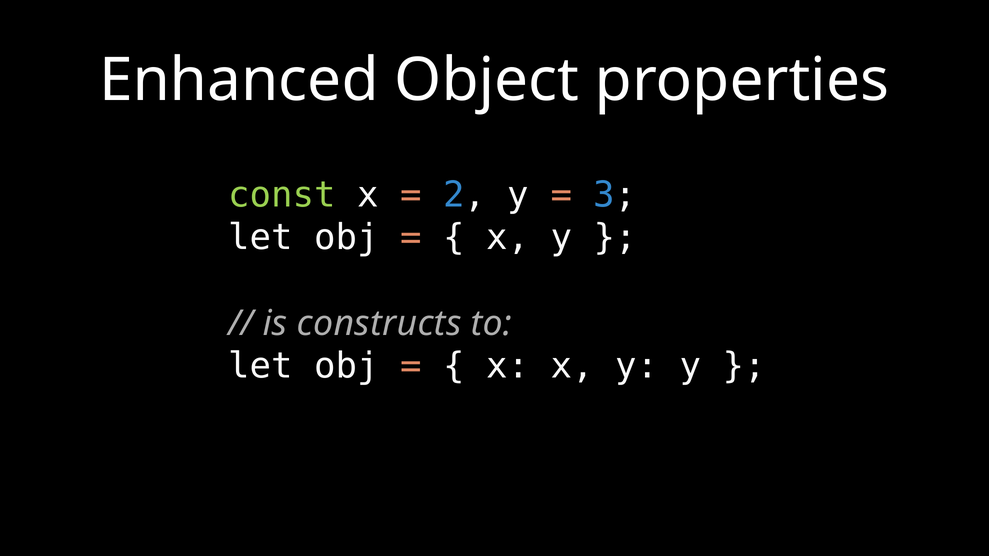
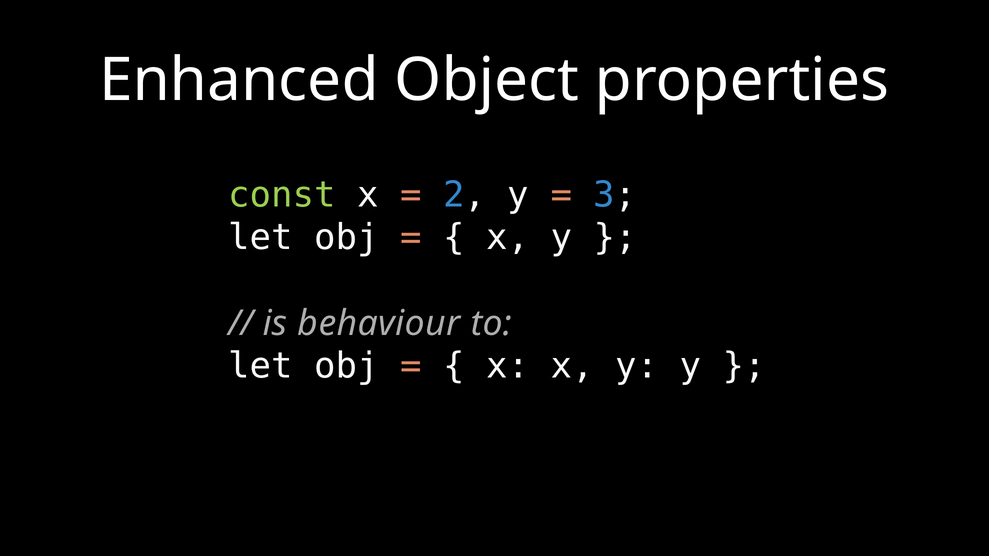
constructs: constructs -> behaviour
